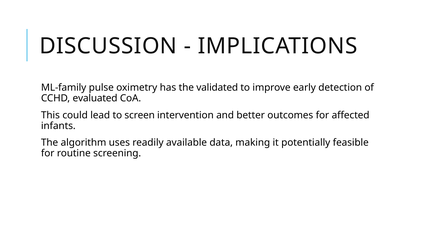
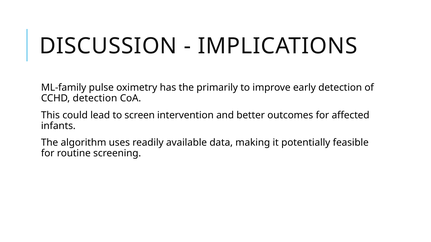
validated: validated -> primarily
CCHD evaluated: evaluated -> detection
